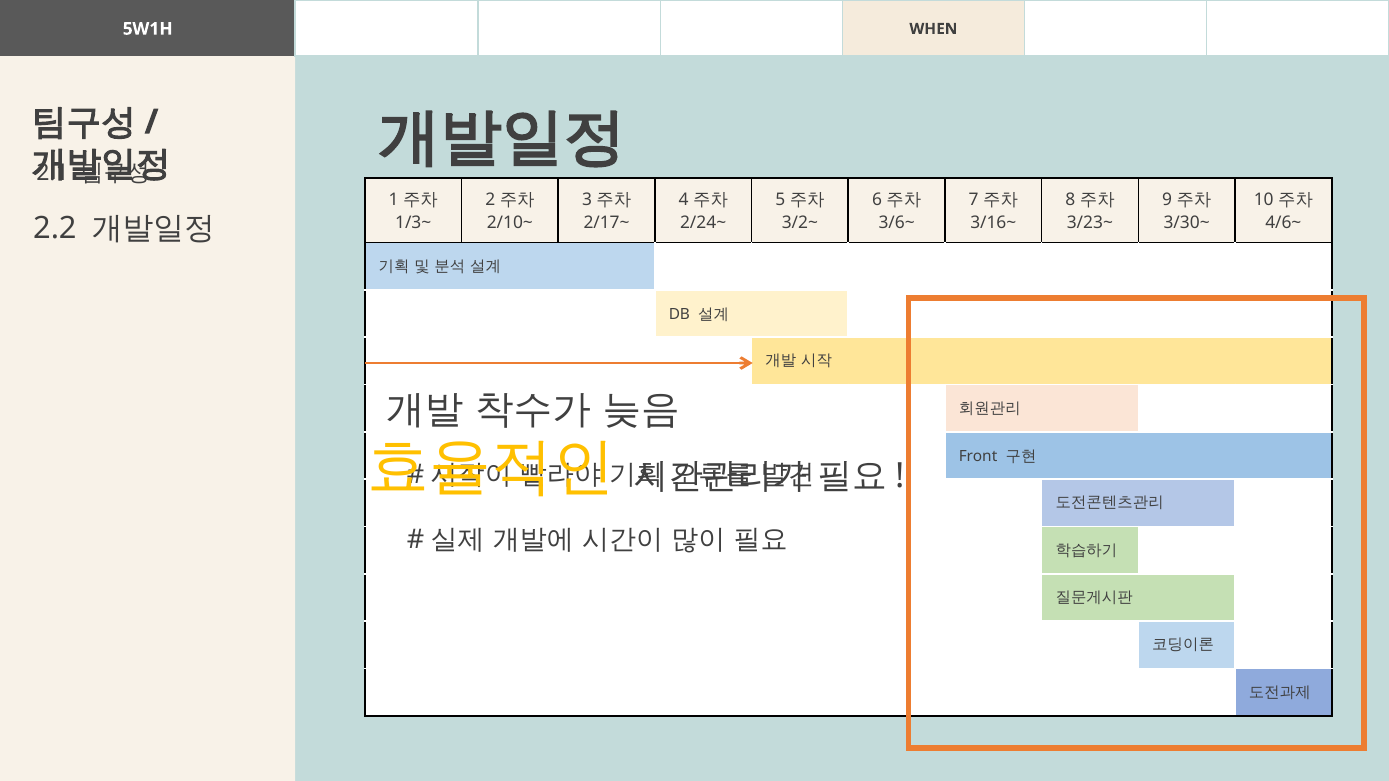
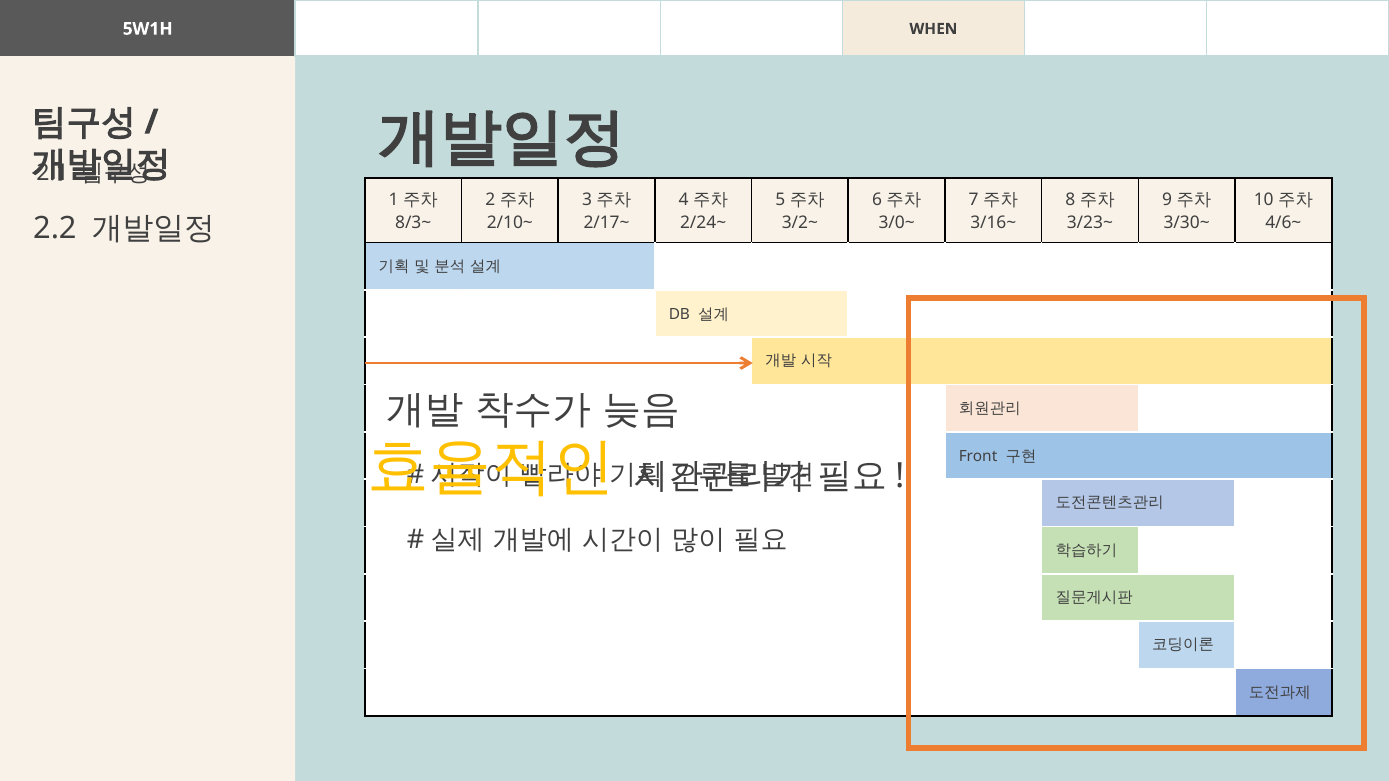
1/3~: 1/3~ -> 8/3~
3/6~: 3/6~ -> 3/0~
